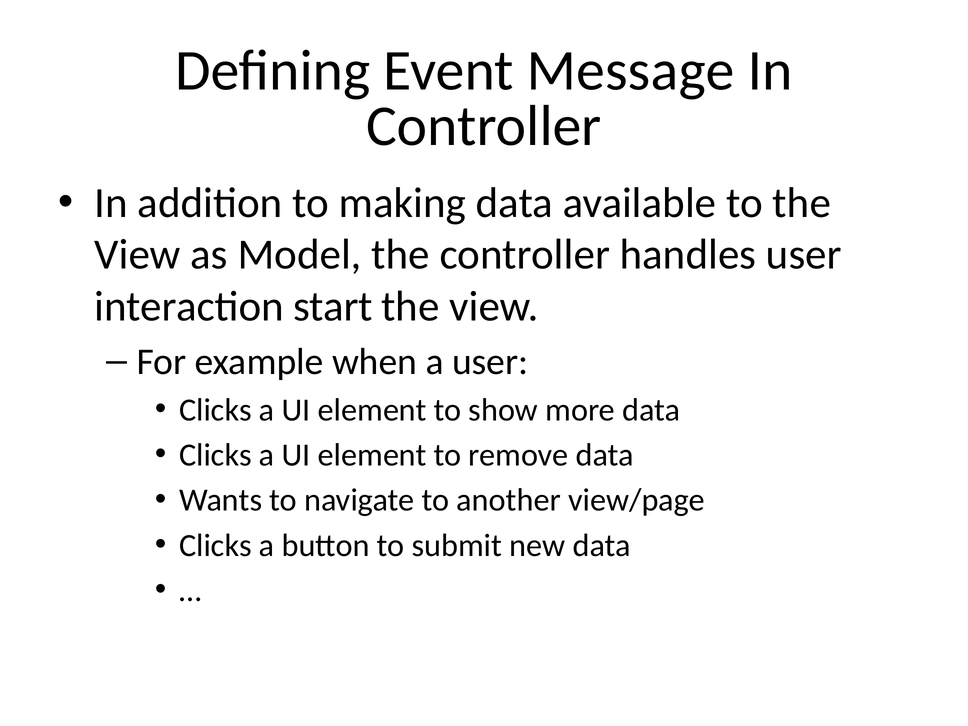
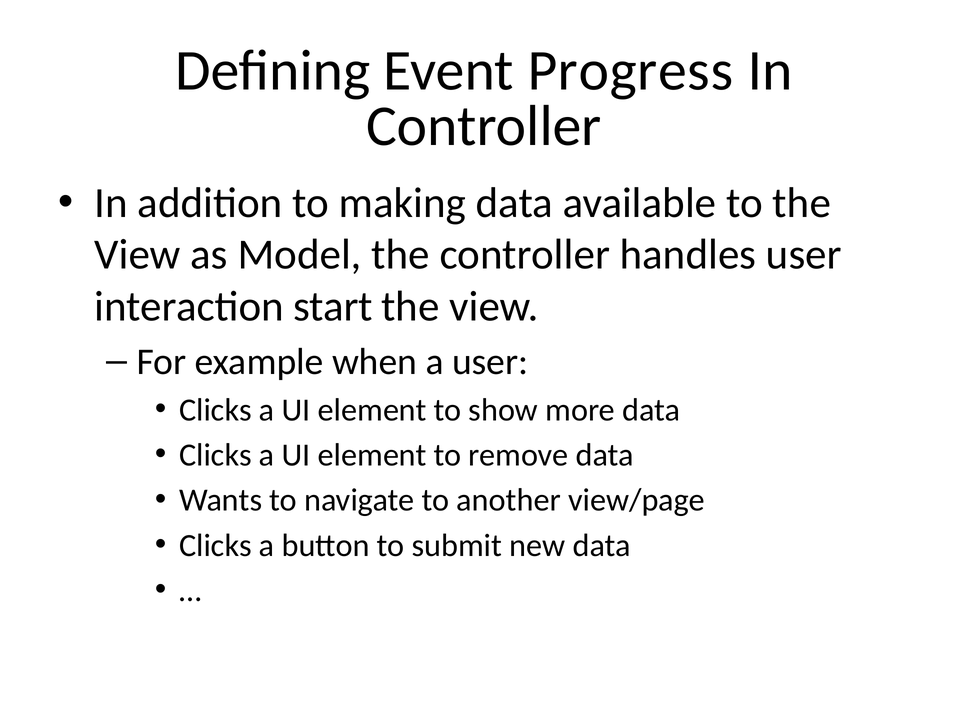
Message: Message -> Progress
